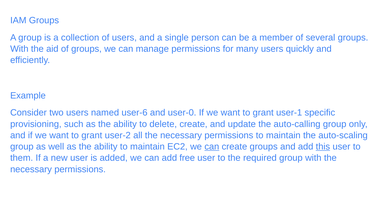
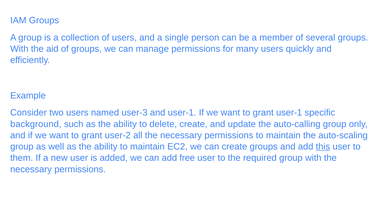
user-6: user-6 -> user-3
and user-0: user-0 -> user-1
provisioning: provisioning -> background
can at (212, 147) underline: present -> none
